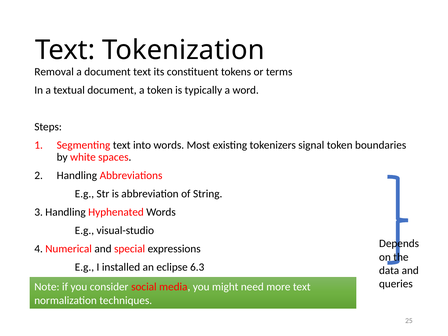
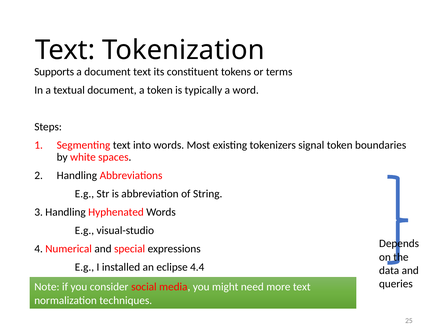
Removal: Removal -> Supports
6.3: 6.3 -> 4.4
